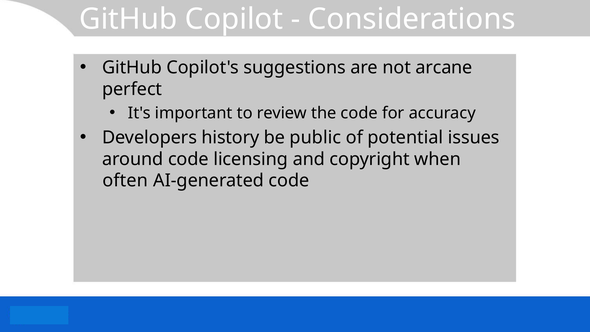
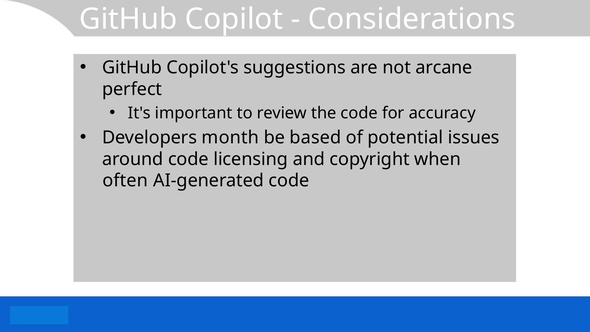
history: history -> month
public: public -> based
